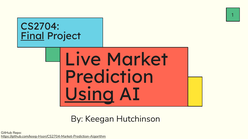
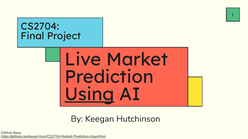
Final underline: present -> none
